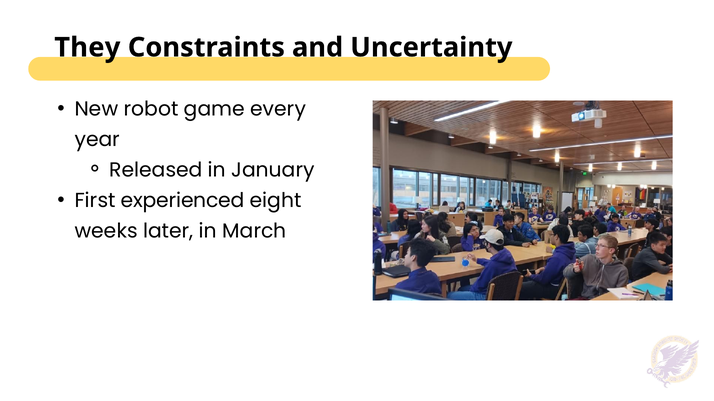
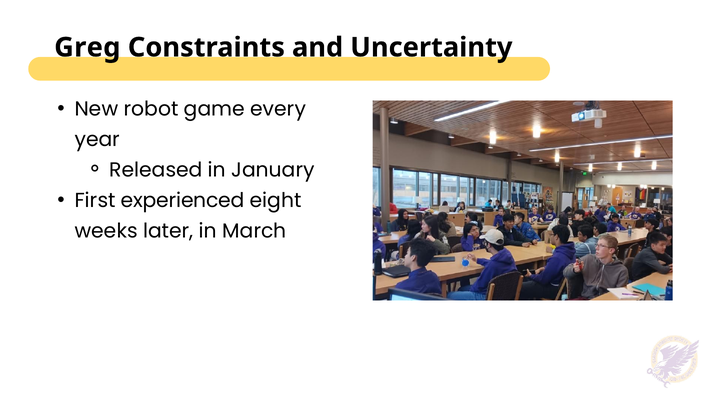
They: They -> Greg
